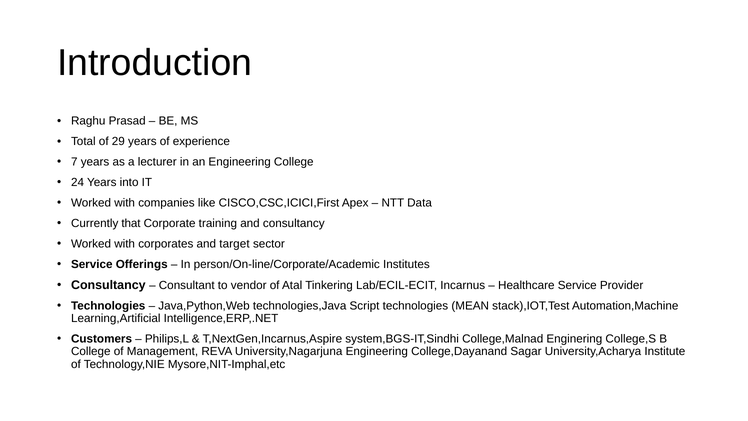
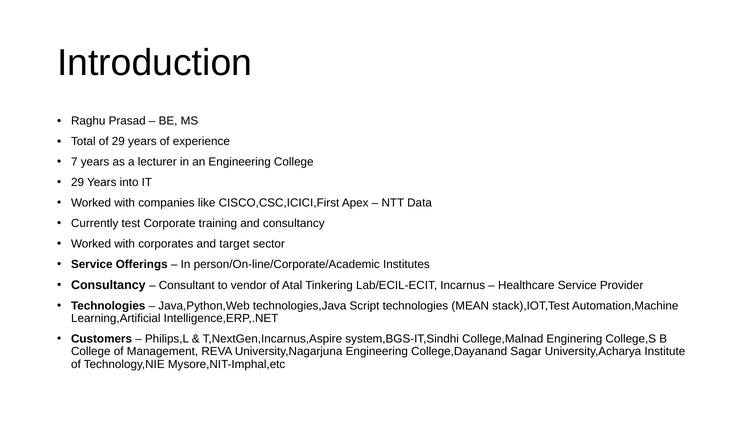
24 at (78, 182): 24 -> 29
that: that -> test
